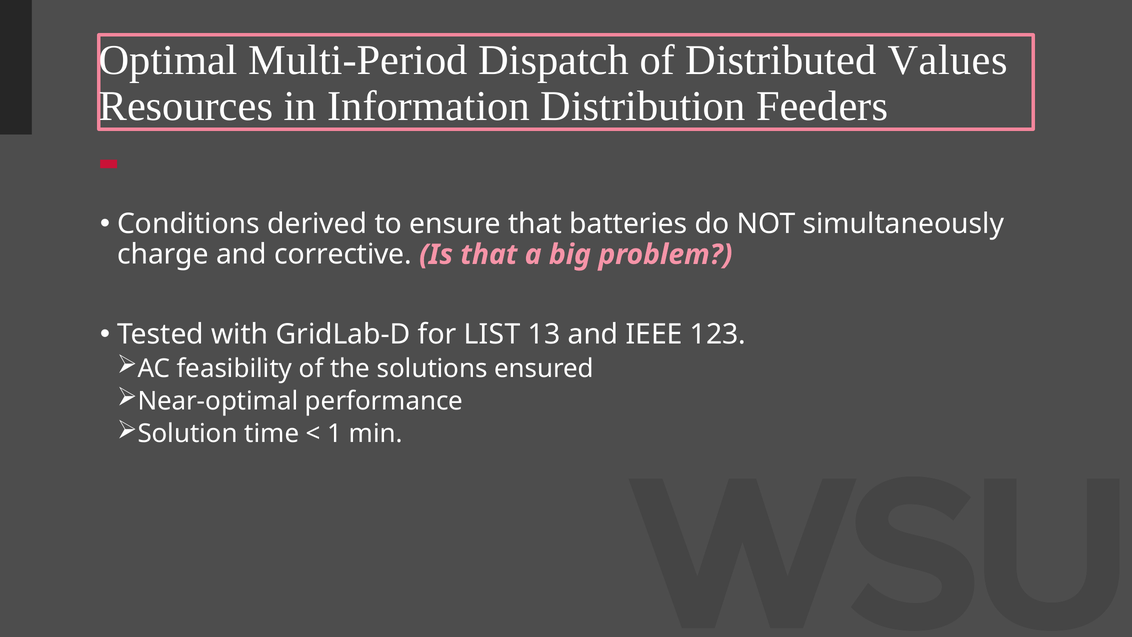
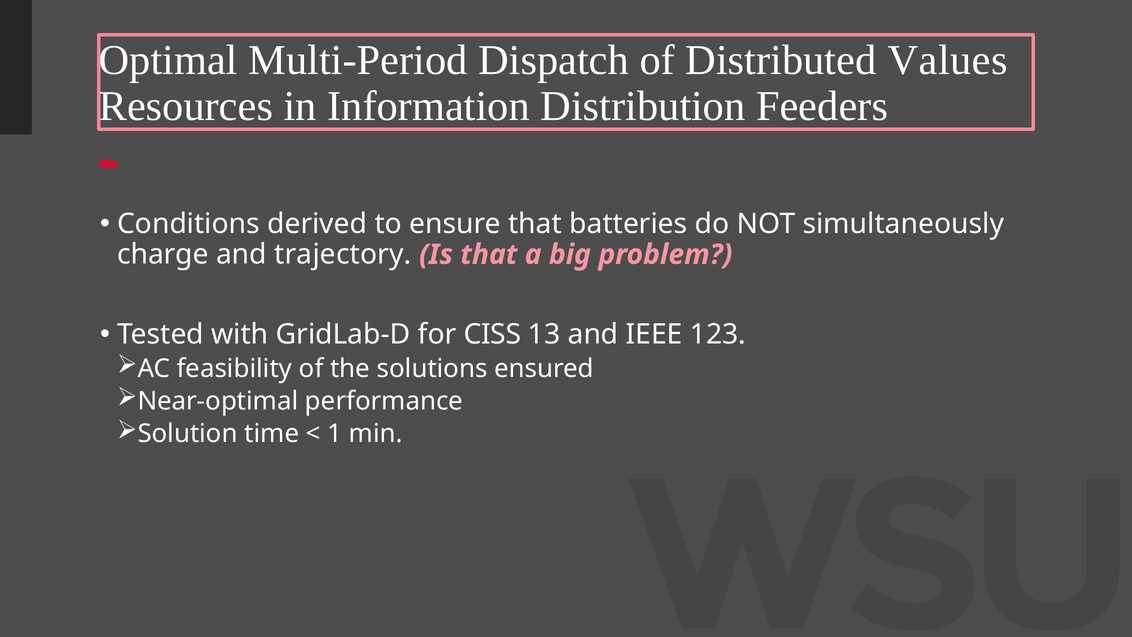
corrective: corrective -> trajectory
LIST: LIST -> CISS
